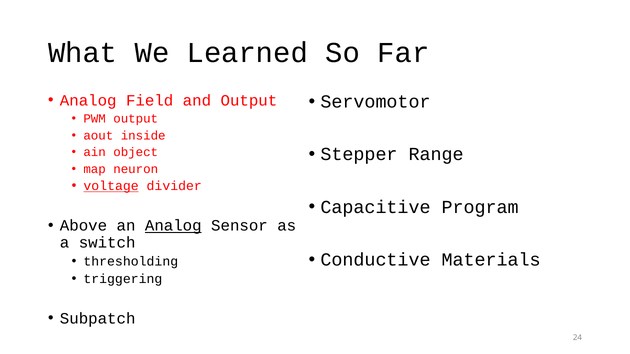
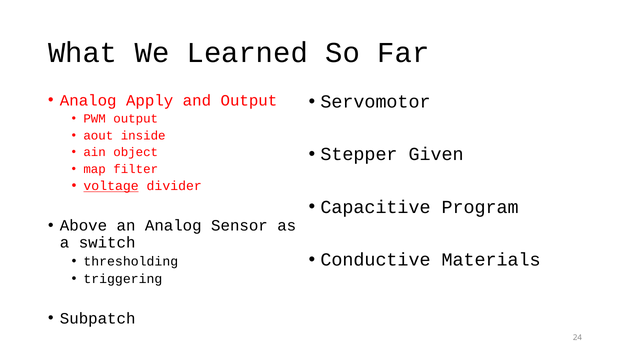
Field: Field -> Apply
Range: Range -> Given
neuron: neuron -> filter
Analog at (173, 226) underline: present -> none
